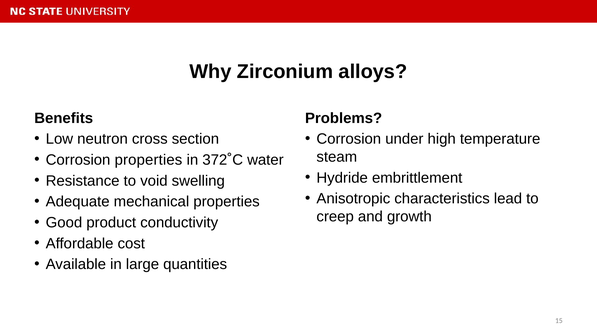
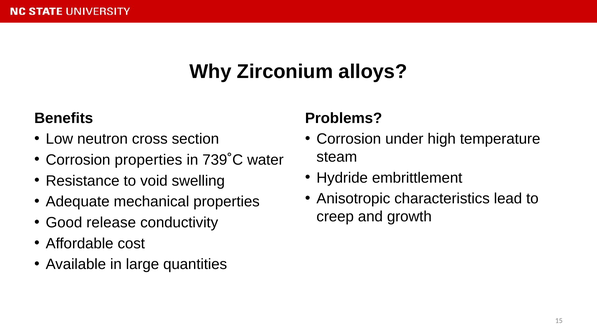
372˚C: 372˚C -> 739˚C
product: product -> release
